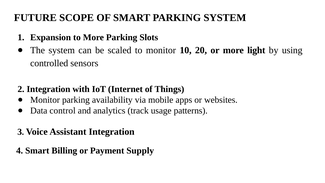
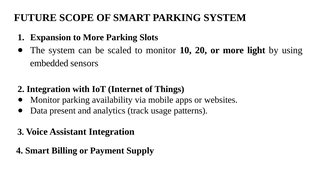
controlled: controlled -> embedded
control: control -> present
